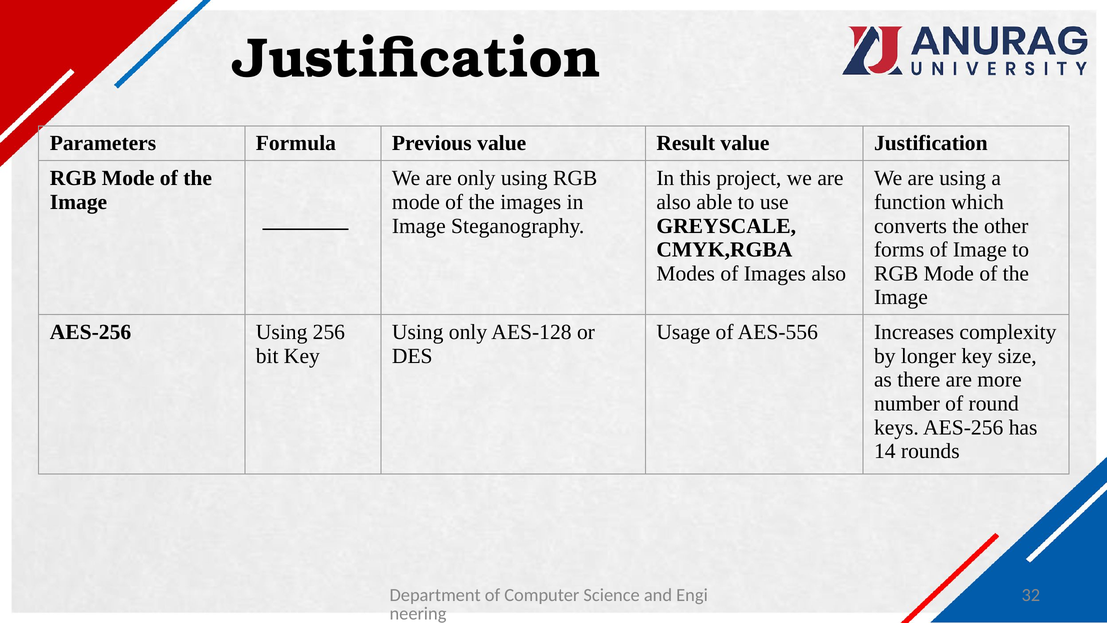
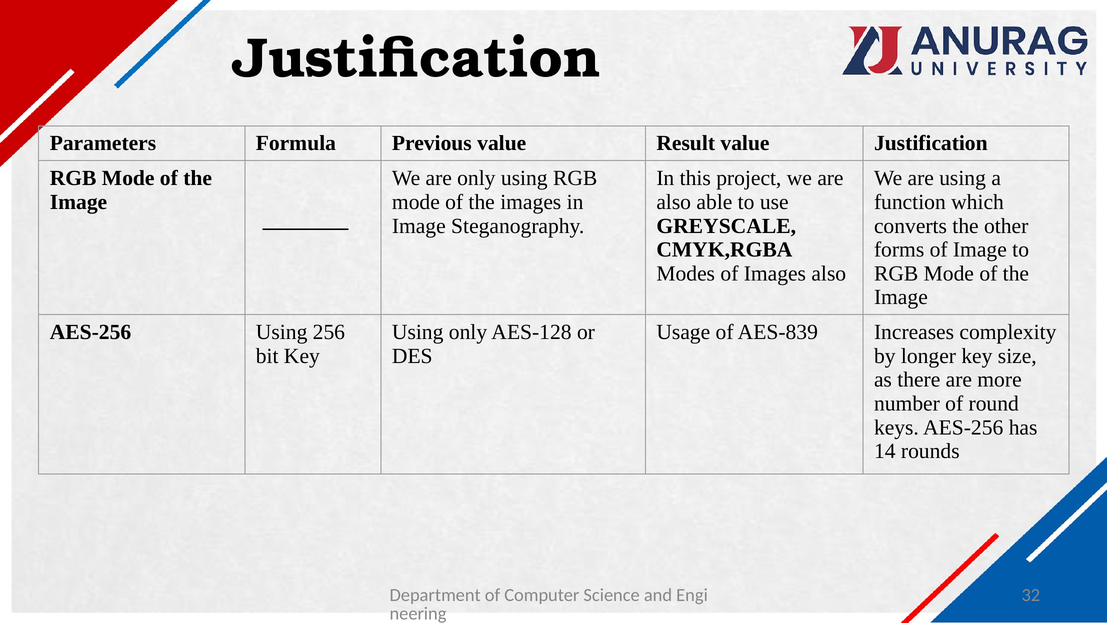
AES-556: AES-556 -> AES-839
